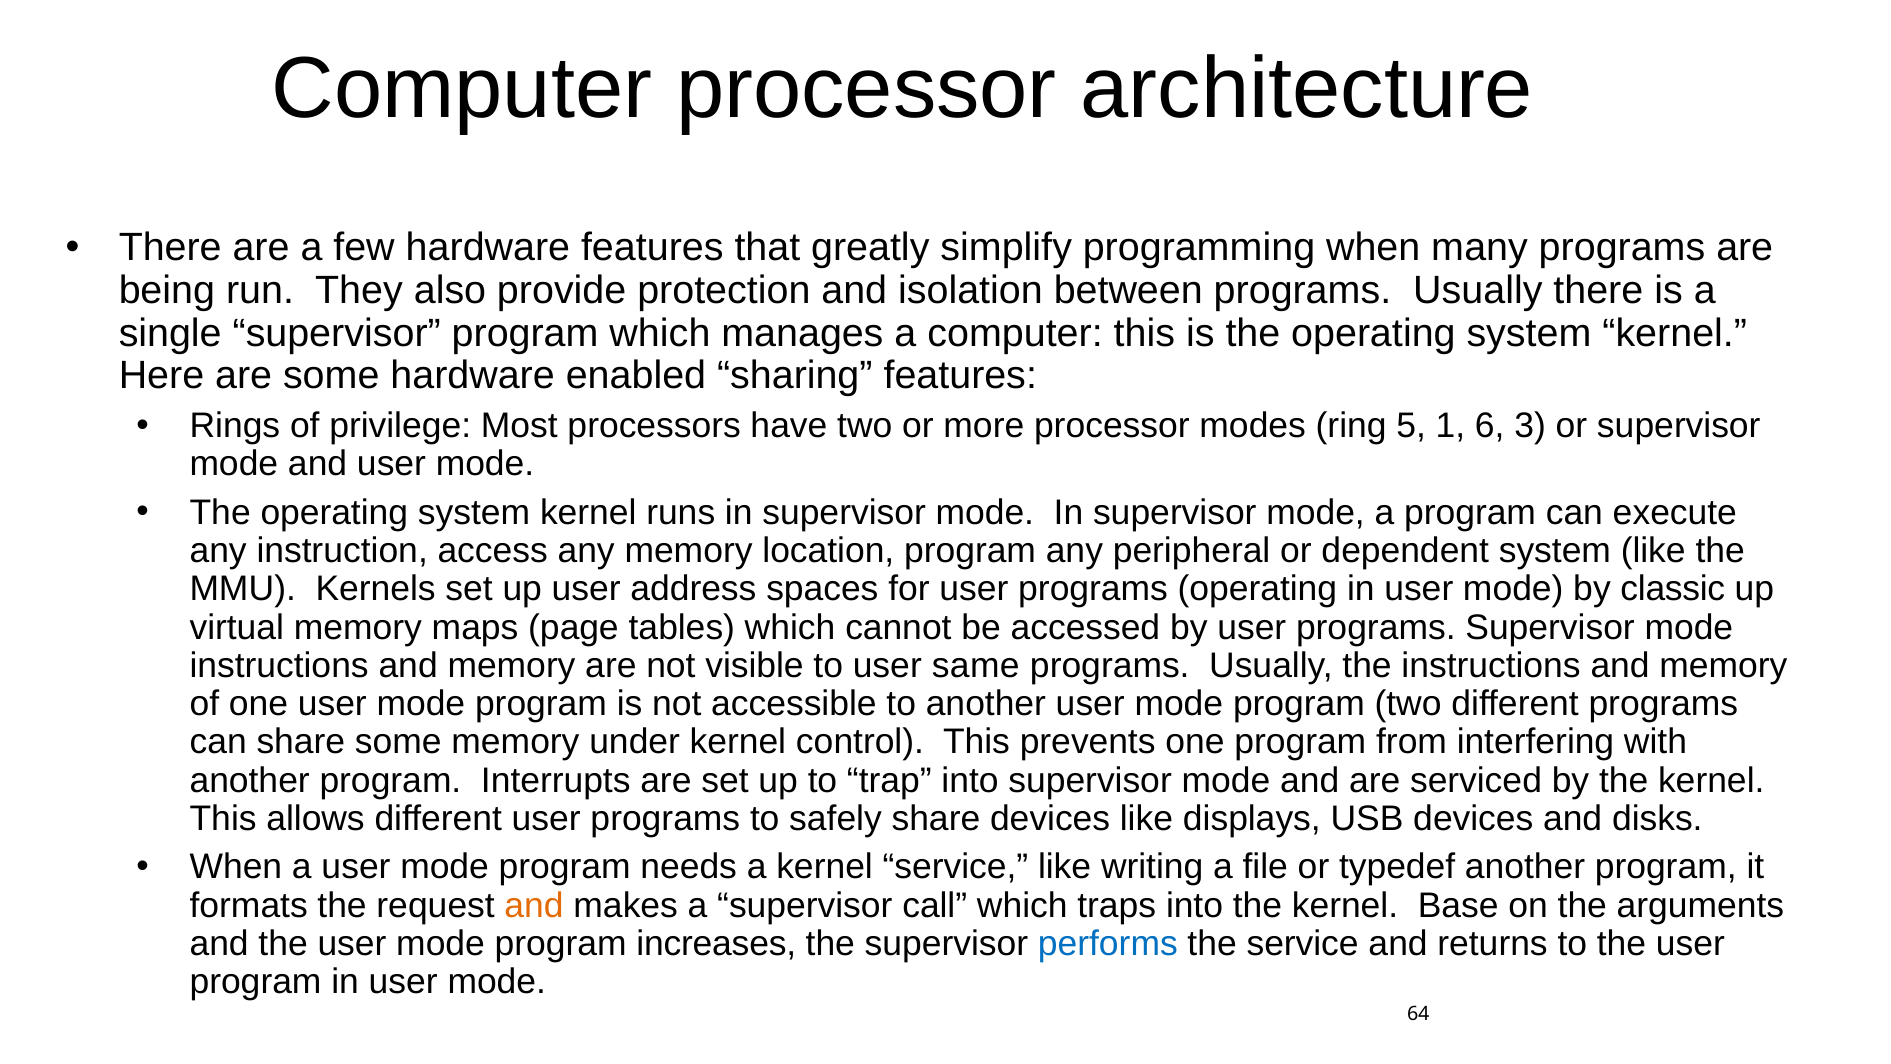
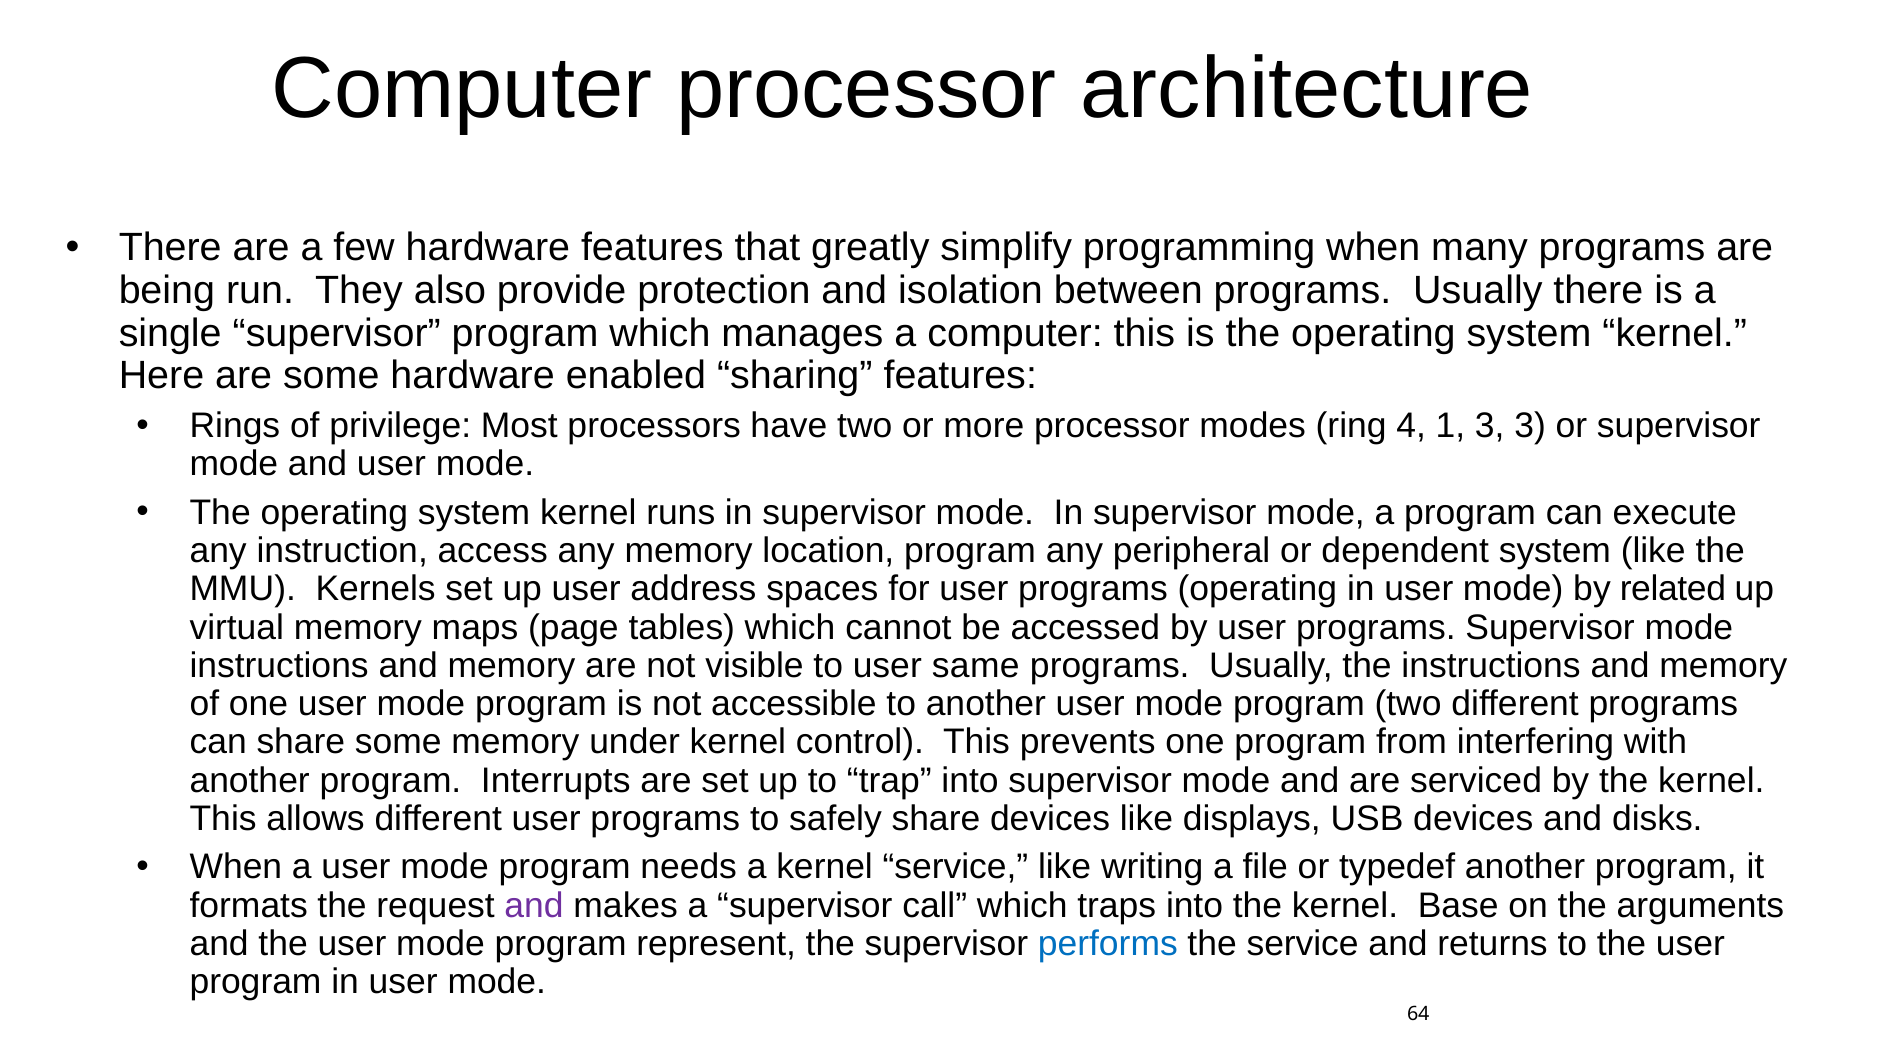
5: 5 -> 4
1 6: 6 -> 3
classic: classic -> related
and at (534, 905) colour: orange -> purple
increases: increases -> represent
